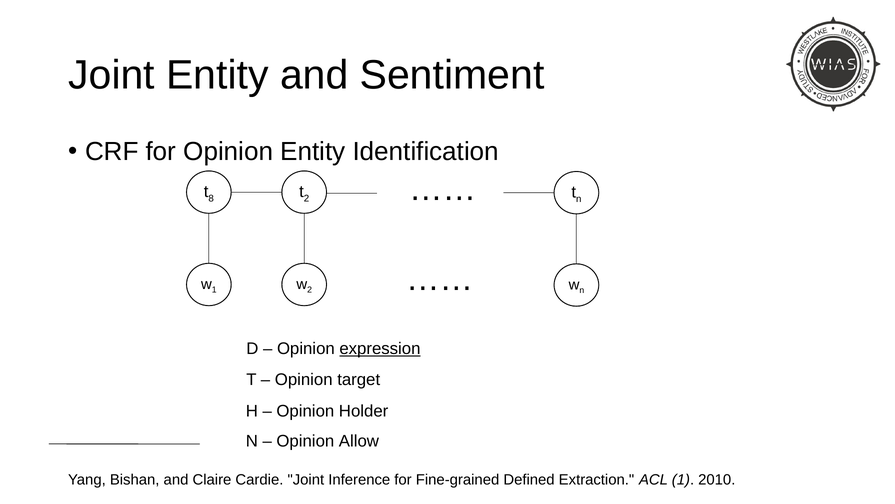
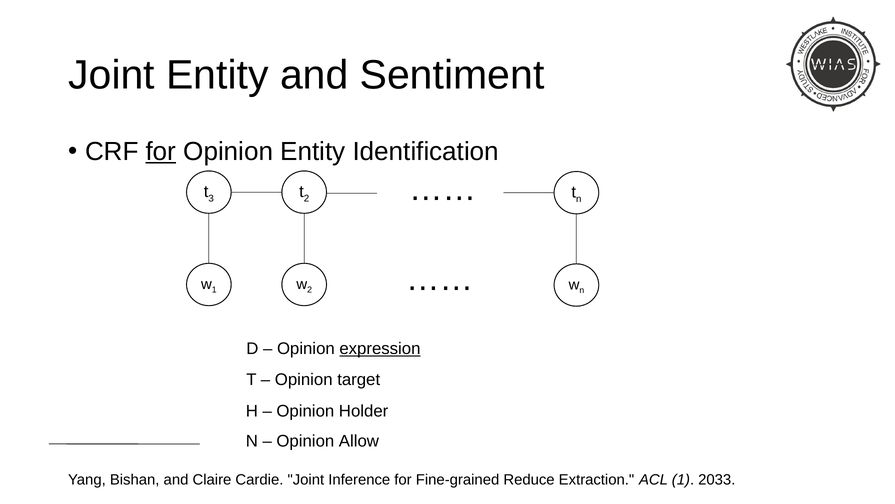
for at (161, 151) underline: none -> present
8: 8 -> 3
Defined: Defined -> Reduce
2010: 2010 -> 2033
